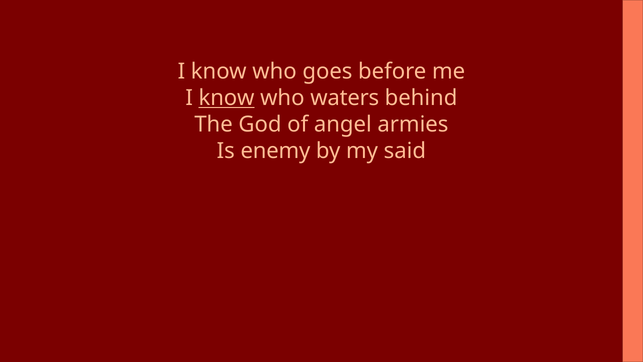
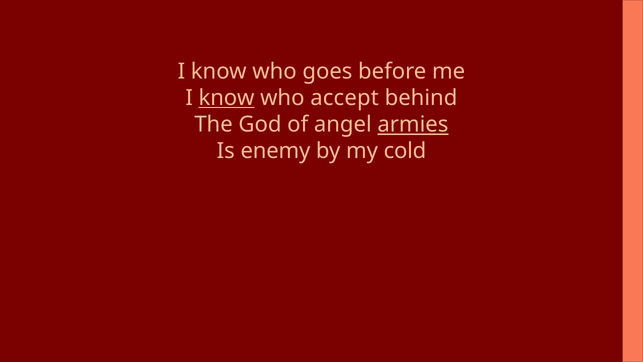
waters: waters -> accept
armies underline: none -> present
said: said -> cold
